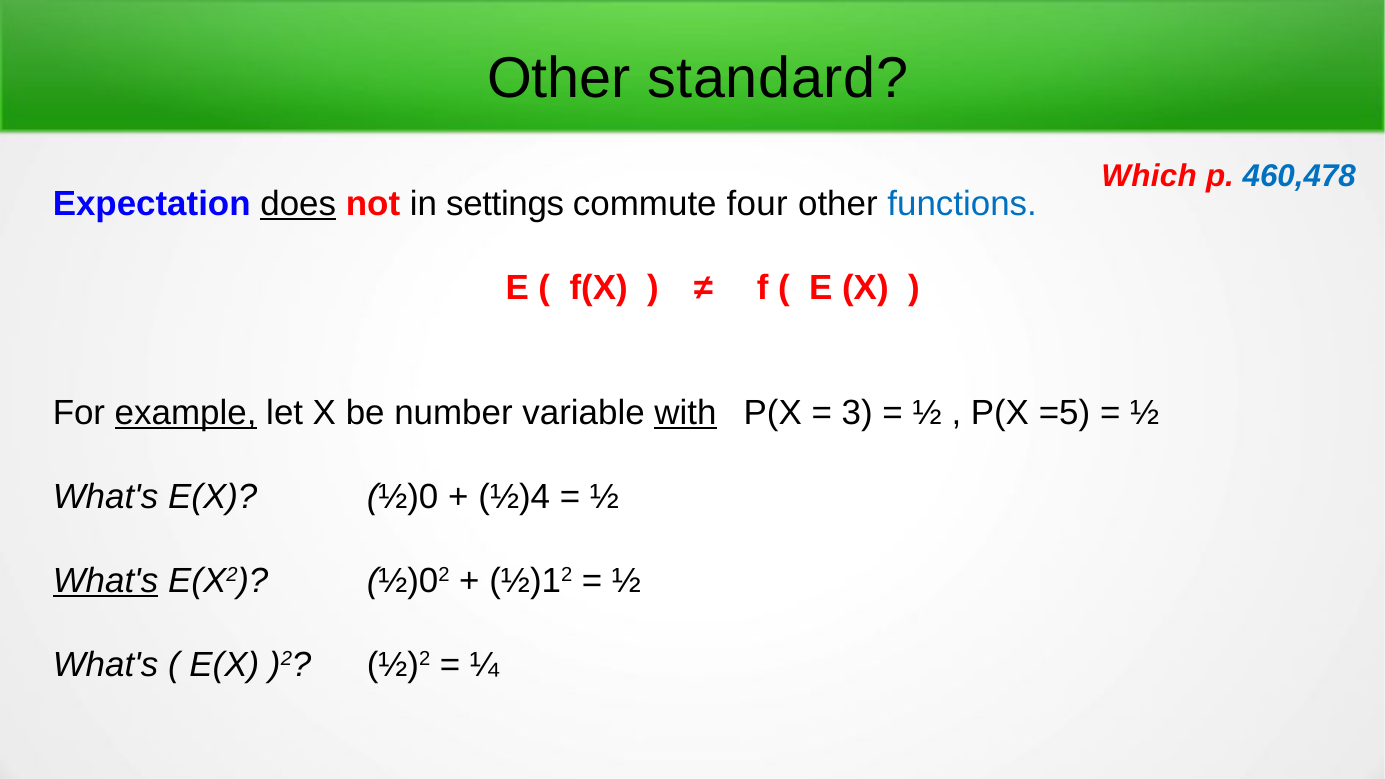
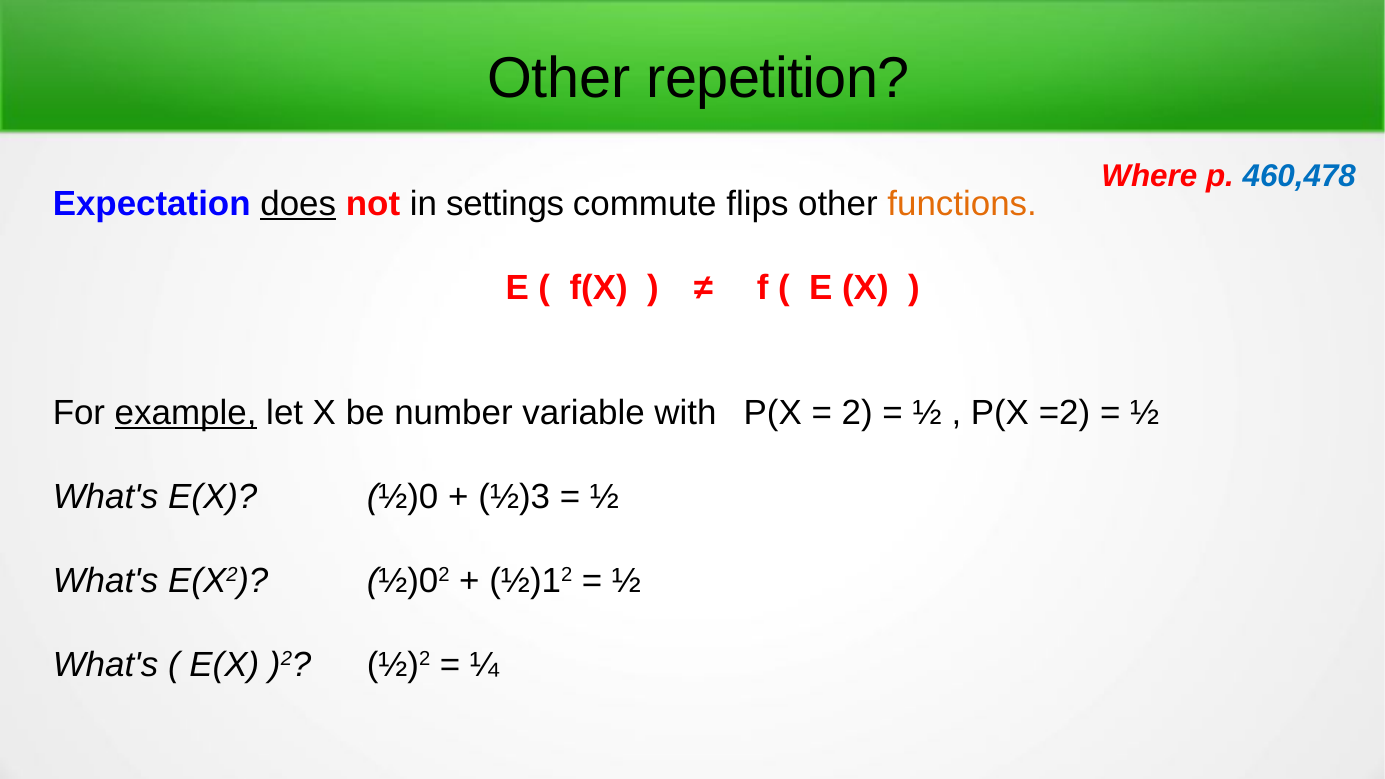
standard: standard -> repetition
Which: Which -> Where
four: four -> flips
functions colour: blue -> orange
with underline: present -> none
3: 3 -> 2
=5: =5 -> =2
½)4: ½)4 -> ½)3
What's at (106, 581) underline: present -> none
